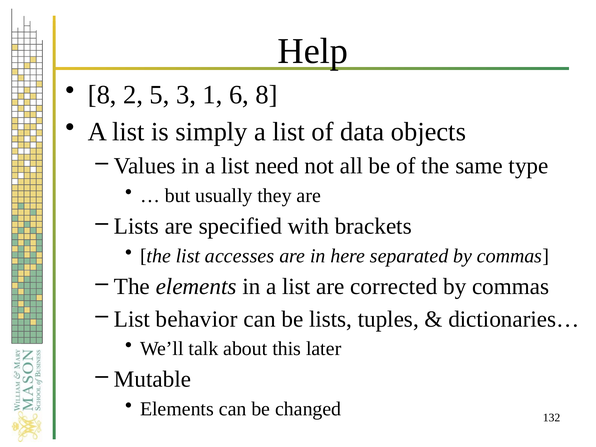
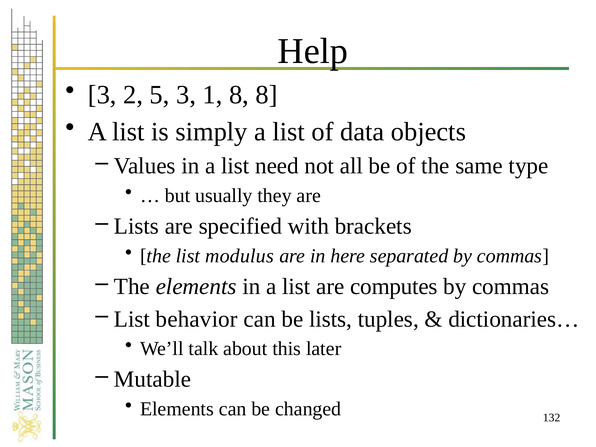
8 at (102, 95): 8 -> 3
1 6: 6 -> 8
accesses: accesses -> modulus
corrected: corrected -> computes
